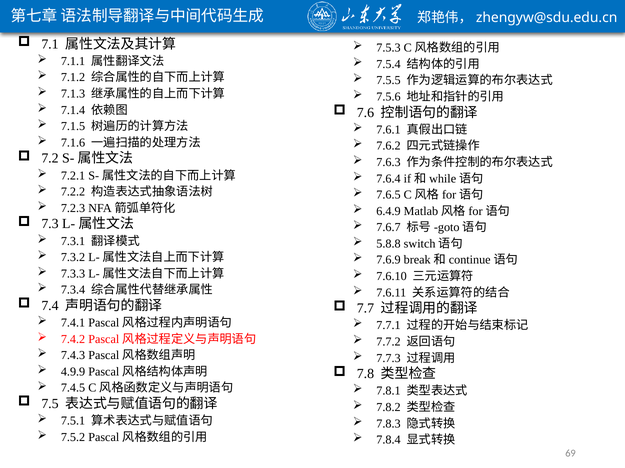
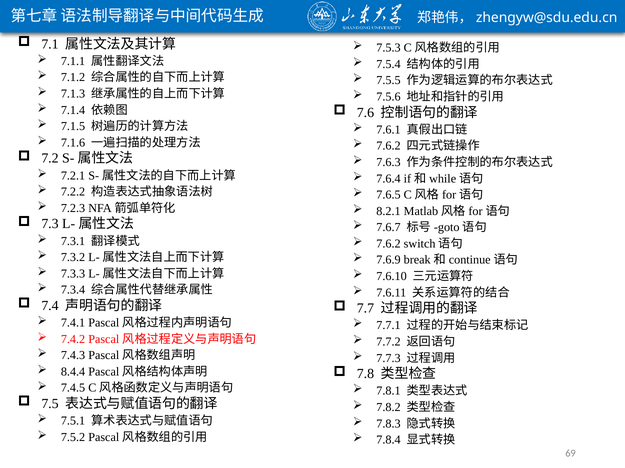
6.4.9: 6.4.9 -> 8.2.1
5.8.8 at (389, 244): 5.8.8 -> 7.6.2
4.9.9: 4.9.9 -> 8.4.4
